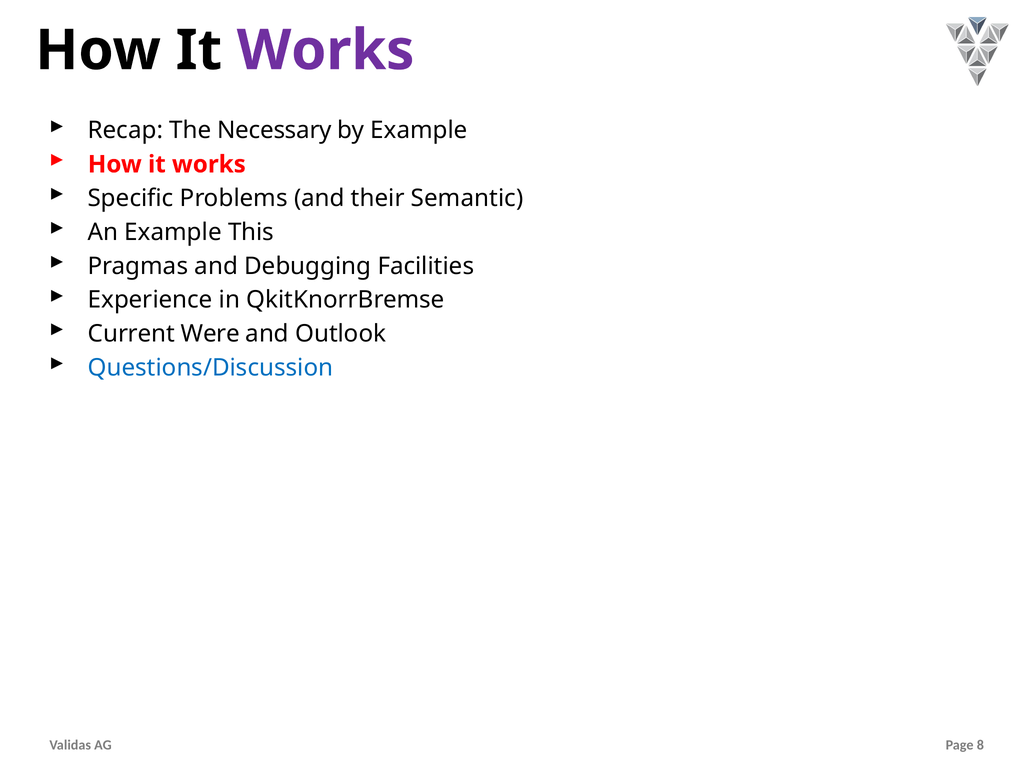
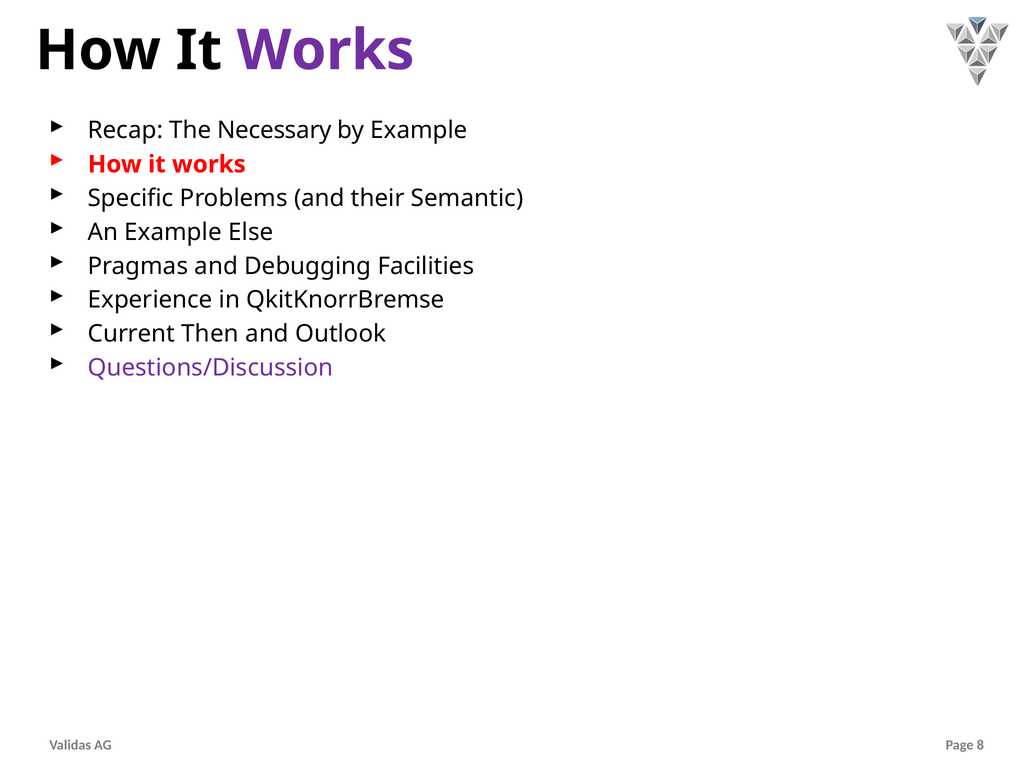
This: This -> Else
Were: Were -> Then
Questions/Discussion colour: blue -> purple
